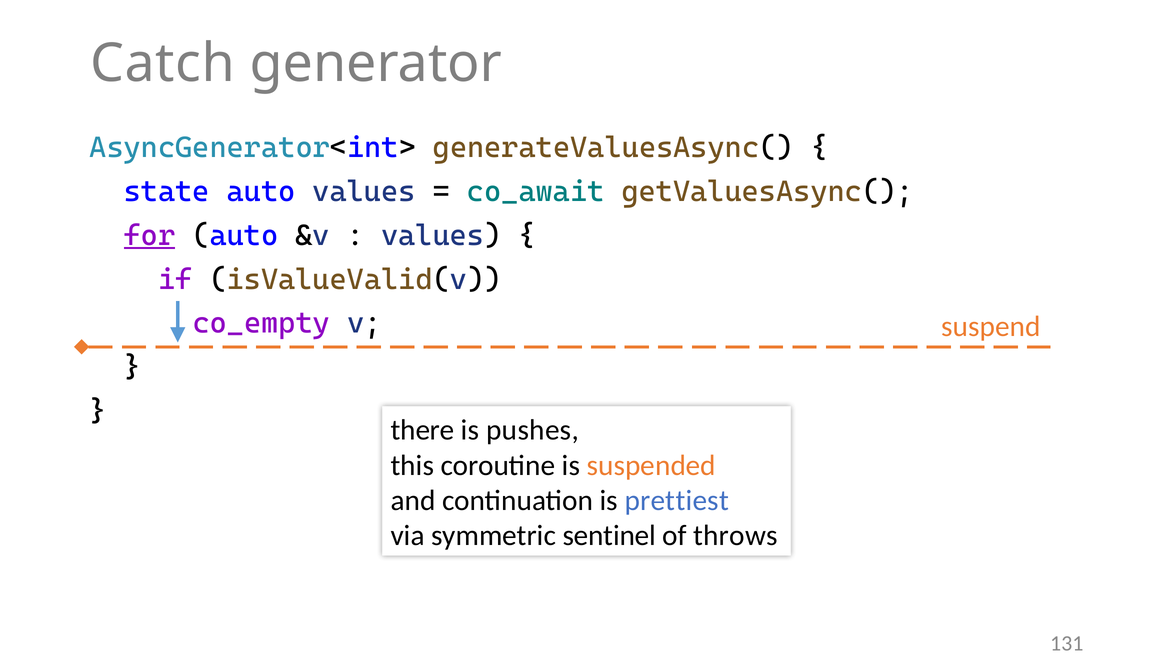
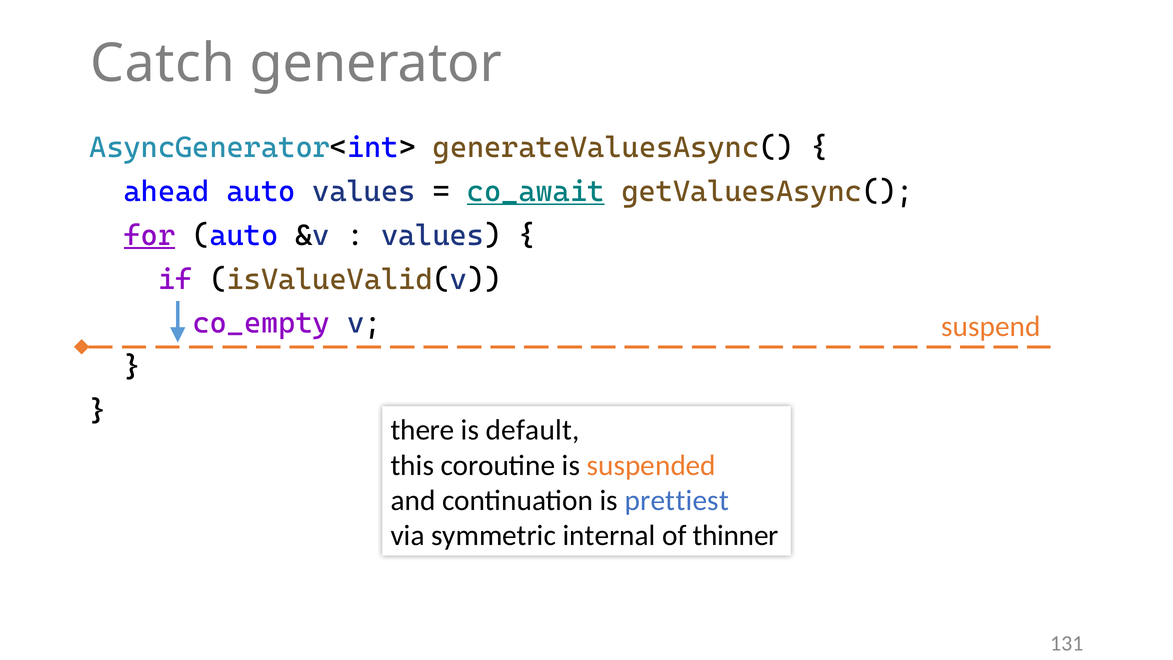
state: state -> ahead
co_await underline: none -> present
pushes: pushes -> default
sentinel: sentinel -> internal
throws: throws -> thinner
